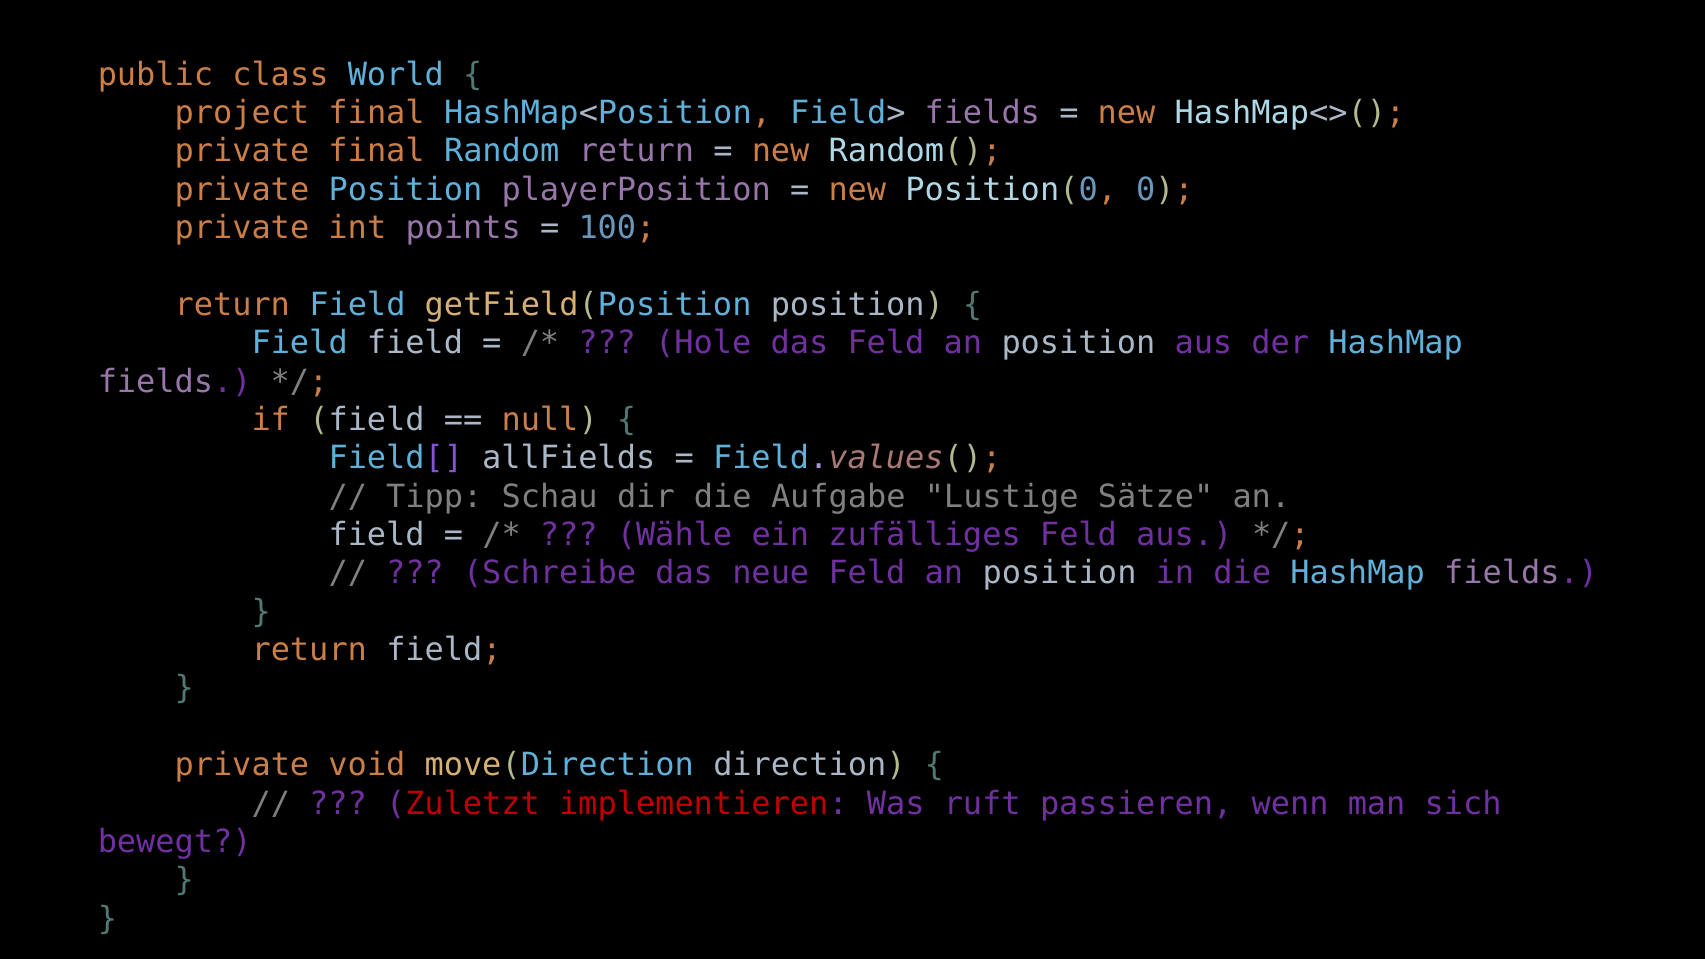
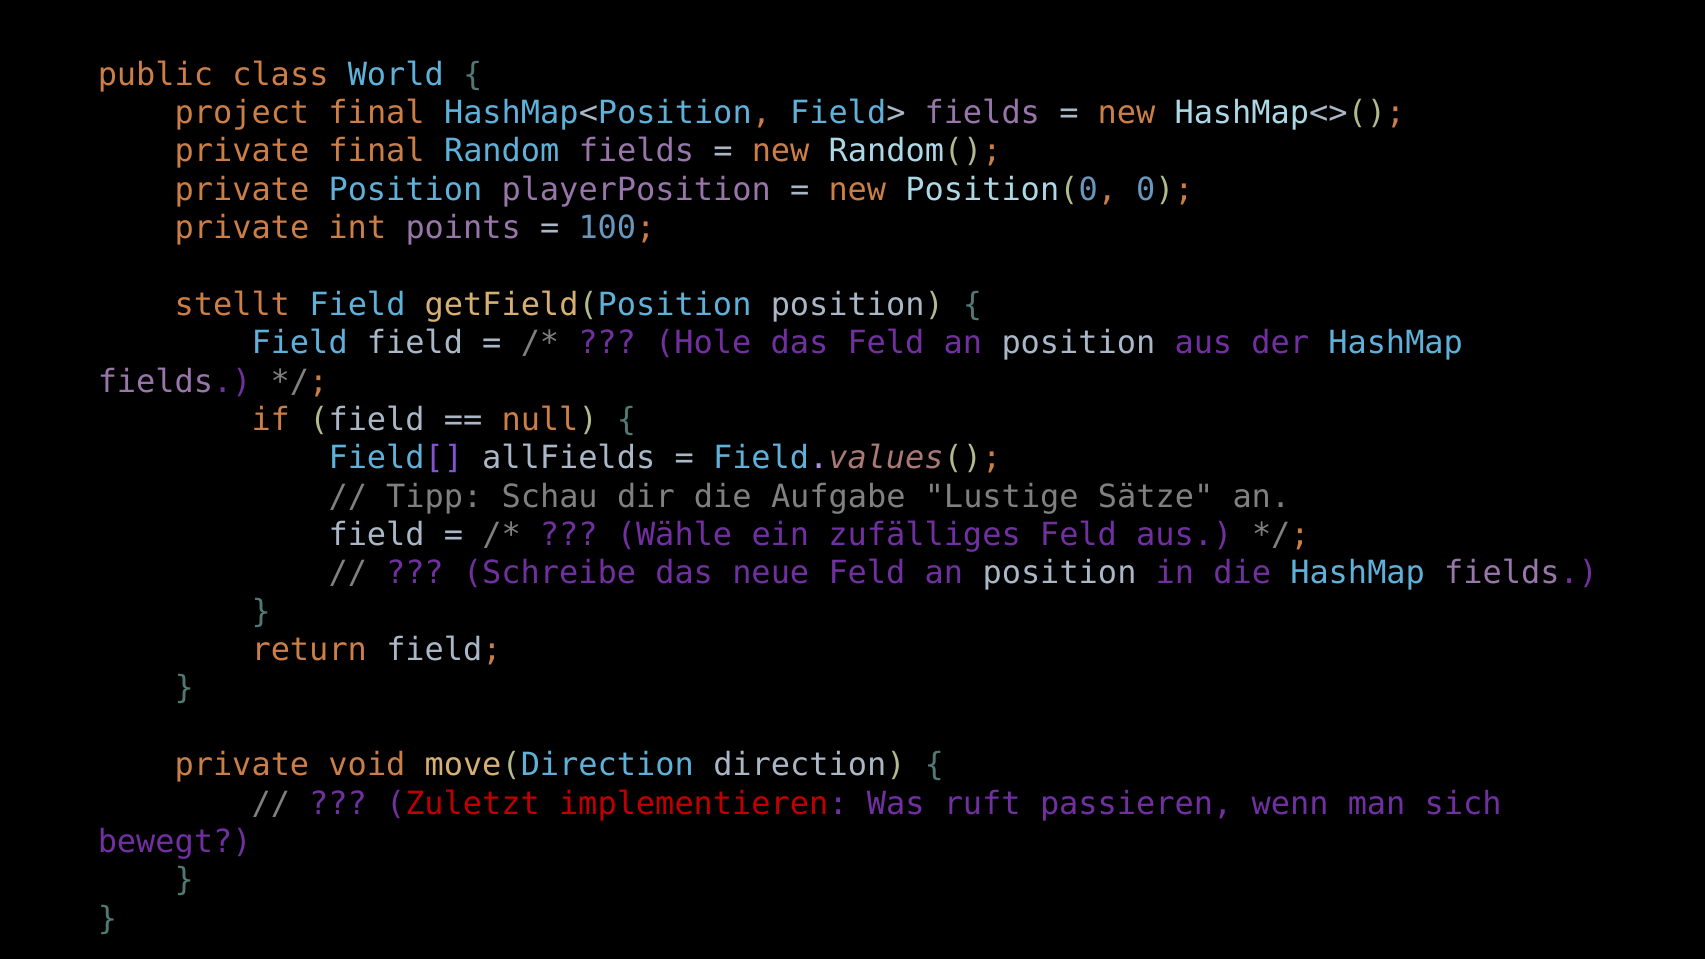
Random return: return -> fields
return at (232, 305): return -> stellt
